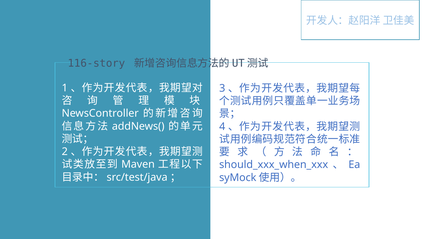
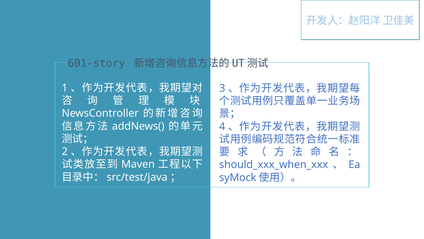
116-story: 116-story -> 601-story
